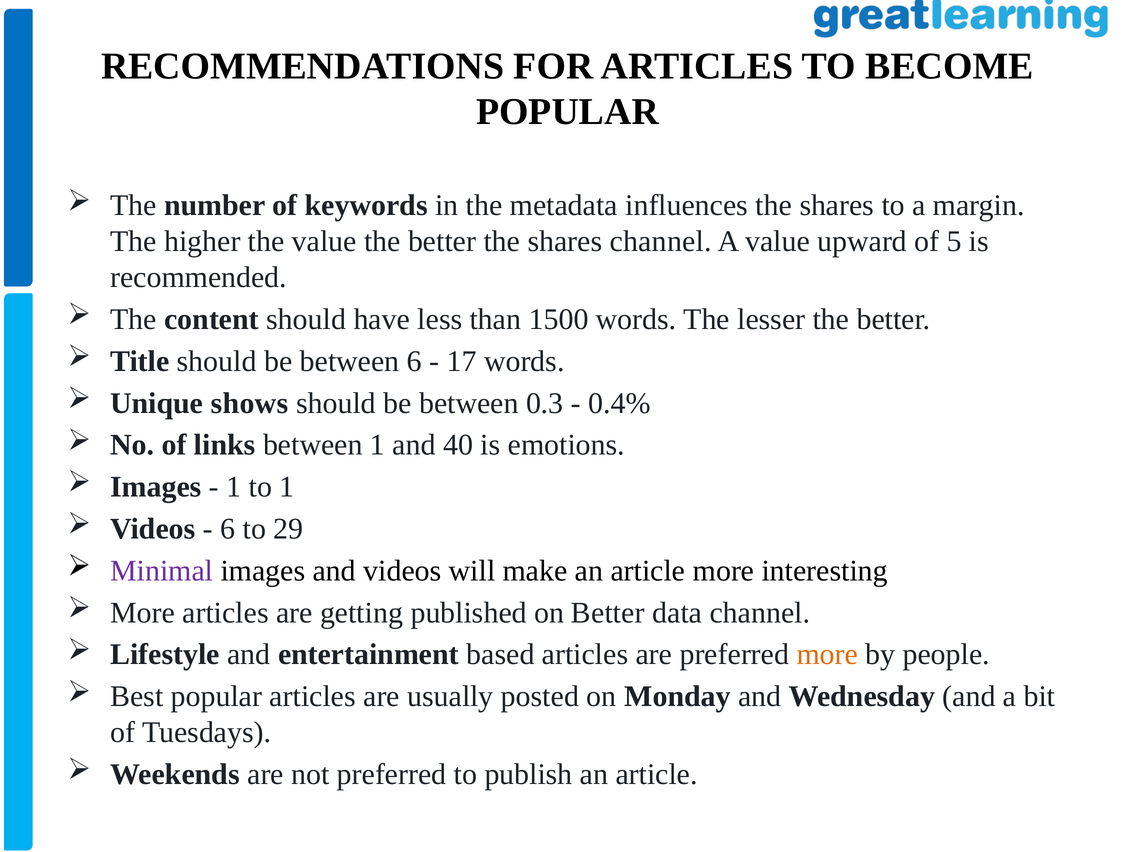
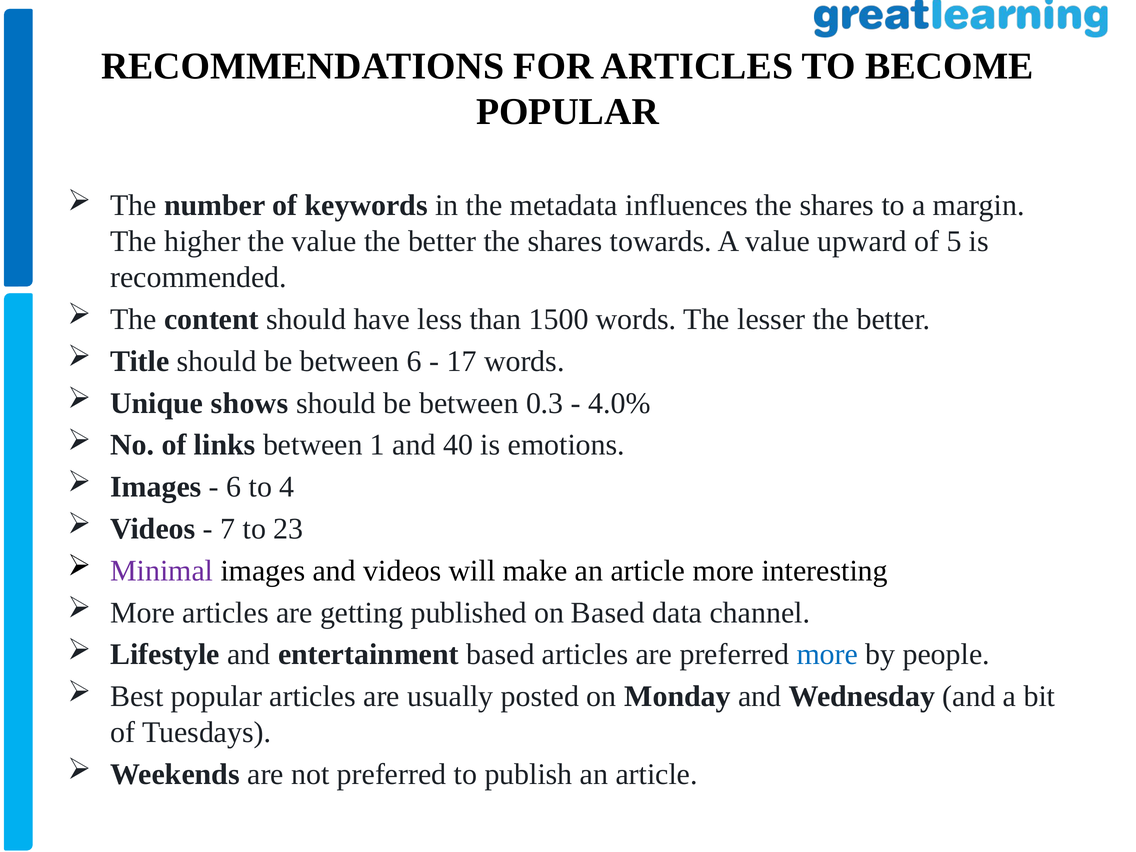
shares channel: channel -> towards
0.4%: 0.4% -> 4.0%
1 at (234, 487): 1 -> 6
to 1: 1 -> 4
6 at (228, 529): 6 -> 7
29: 29 -> 23
on Better: Better -> Based
more at (827, 655) colour: orange -> blue
